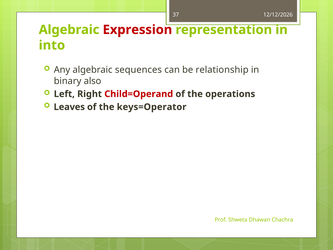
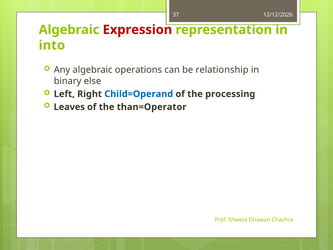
sequences: sequences -> operations
also: also -> else
Child=Operand colour: red -> blue
operations: operations -> processing
keys=Operator: keys=Operator -> than=Operator
